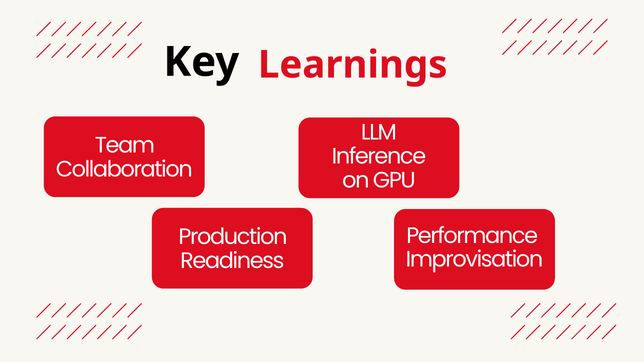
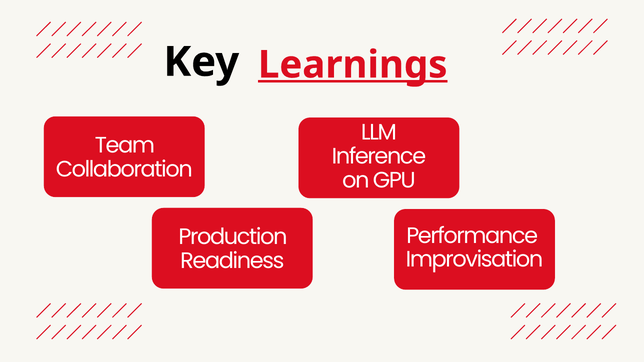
Learnings underline: none -> present
